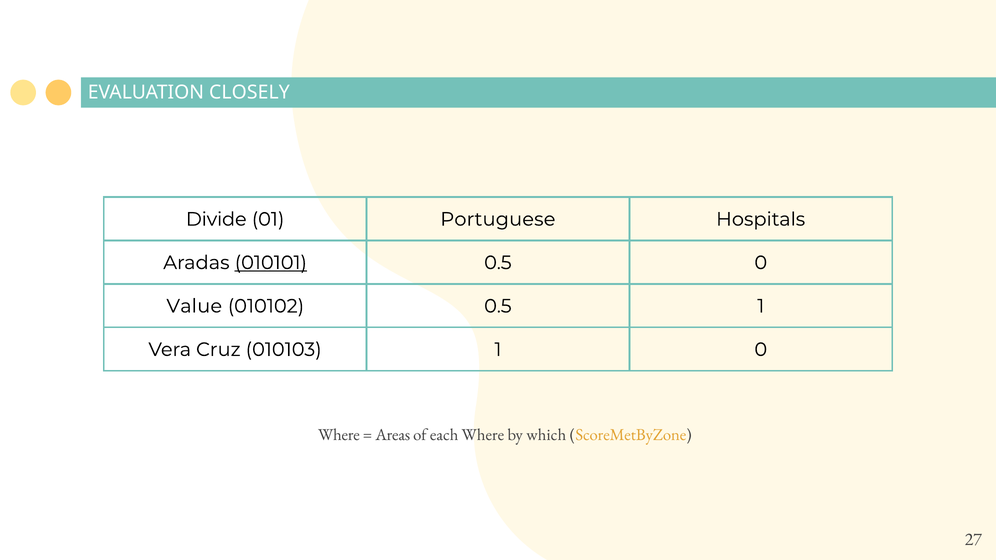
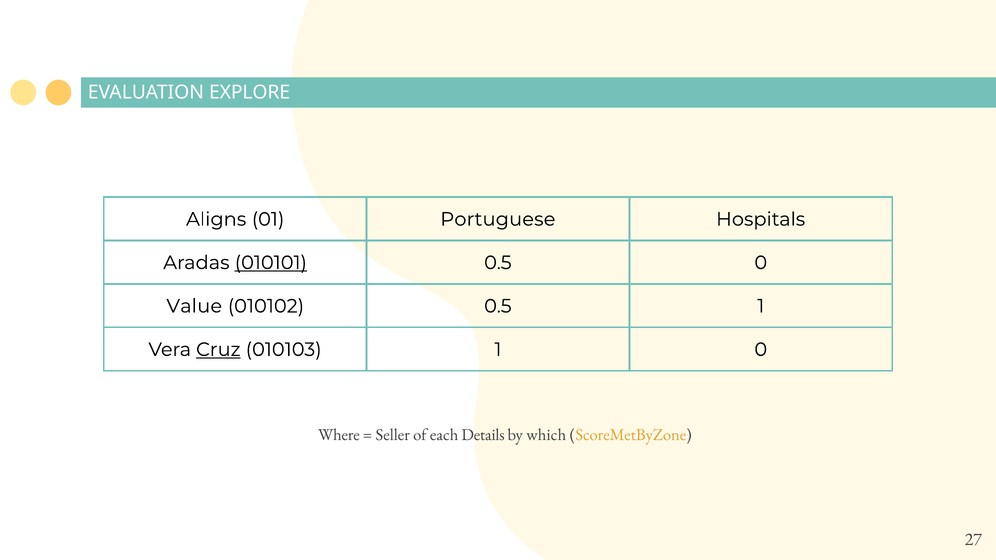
CLOSELY: CLOSELY -> EXPLORE
Divide: Divide -> Aligns
Cruz underline: none -> present
Areas: Areas -> Seller
each Where: Where -> Details
